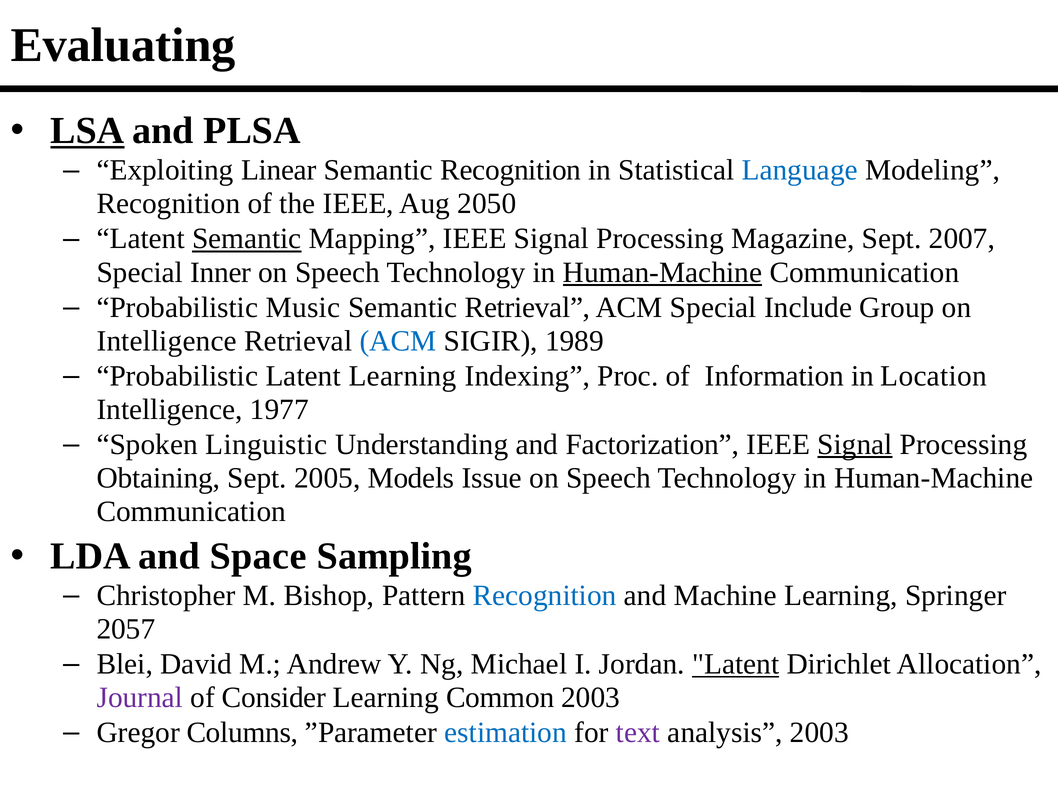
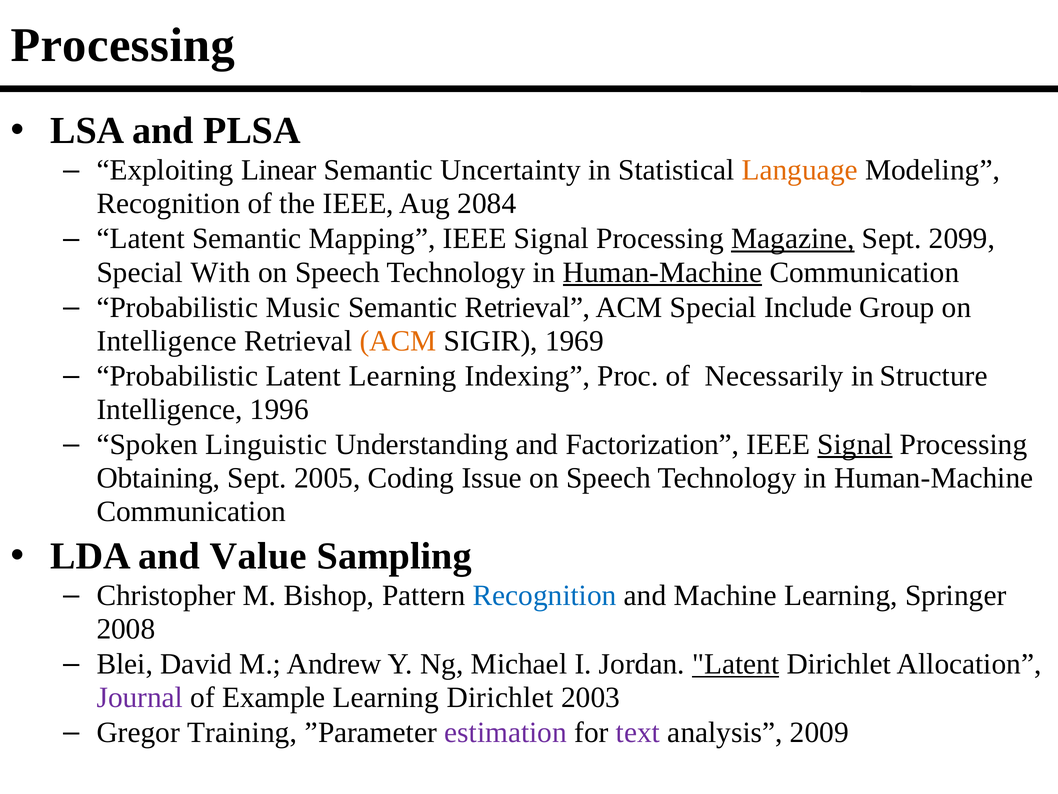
Evaluating at (123, 45): Evaluating -> Processing
LSA underline: present -> none
Semantic Recognition: Recognition -> Uncertainty
Language colour: blue -> orange
2050: 2050 -> 2084
Semantic at (247, 239) underline: present -> none
Magazine underline: none -> present
2007: 2007 -> 2099
Inner: Inner -> With
ACM at (398, 341) colour: blue -> orange
1989: 1989 -> 1969
Information: Information -> Necessarily
Location: Location -> Structure
1977: 1977 -> 1996
Models: Models -> Coding
Space: Space -> Value
2057: 2057 -> 2008
Consider: Consider -> Example
Learning Common: Common -> Dirichlet
Columns: Columns -> Training
estimation colour: blue -> purple
analysis 2003: 2003 -> 2009
